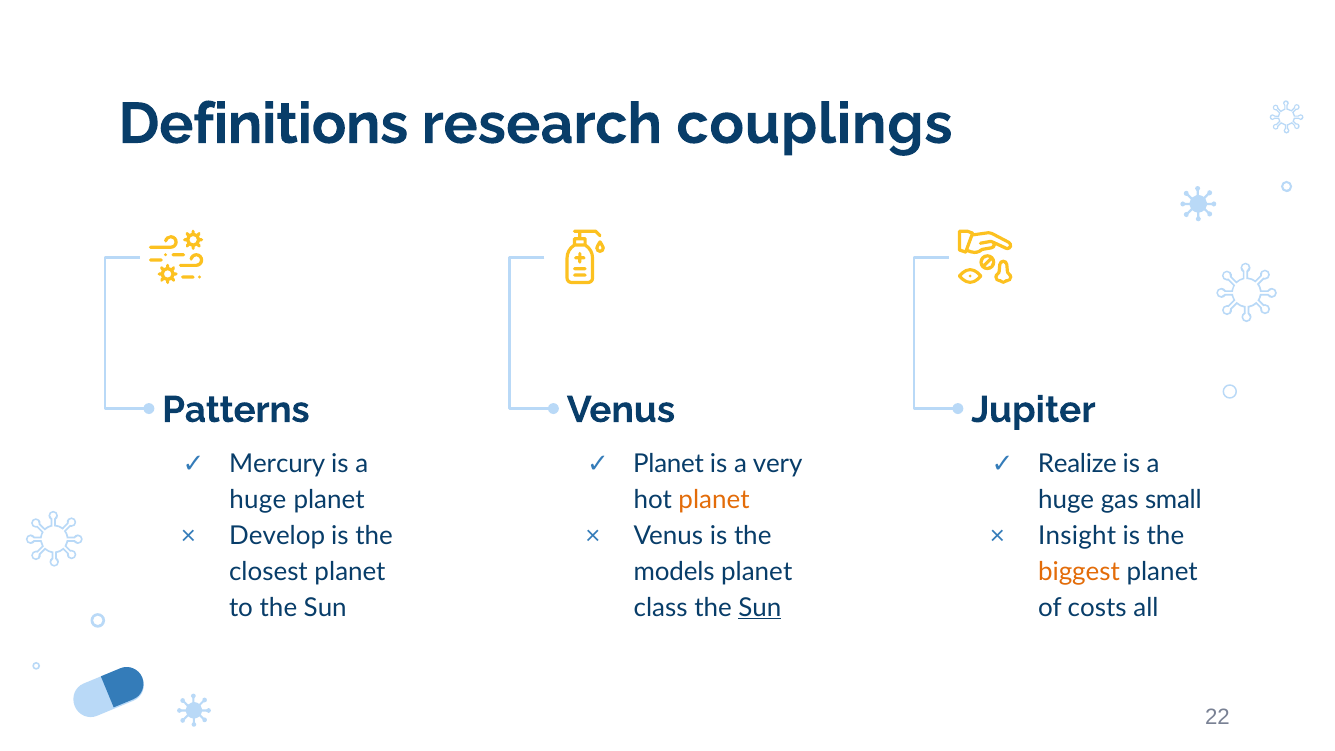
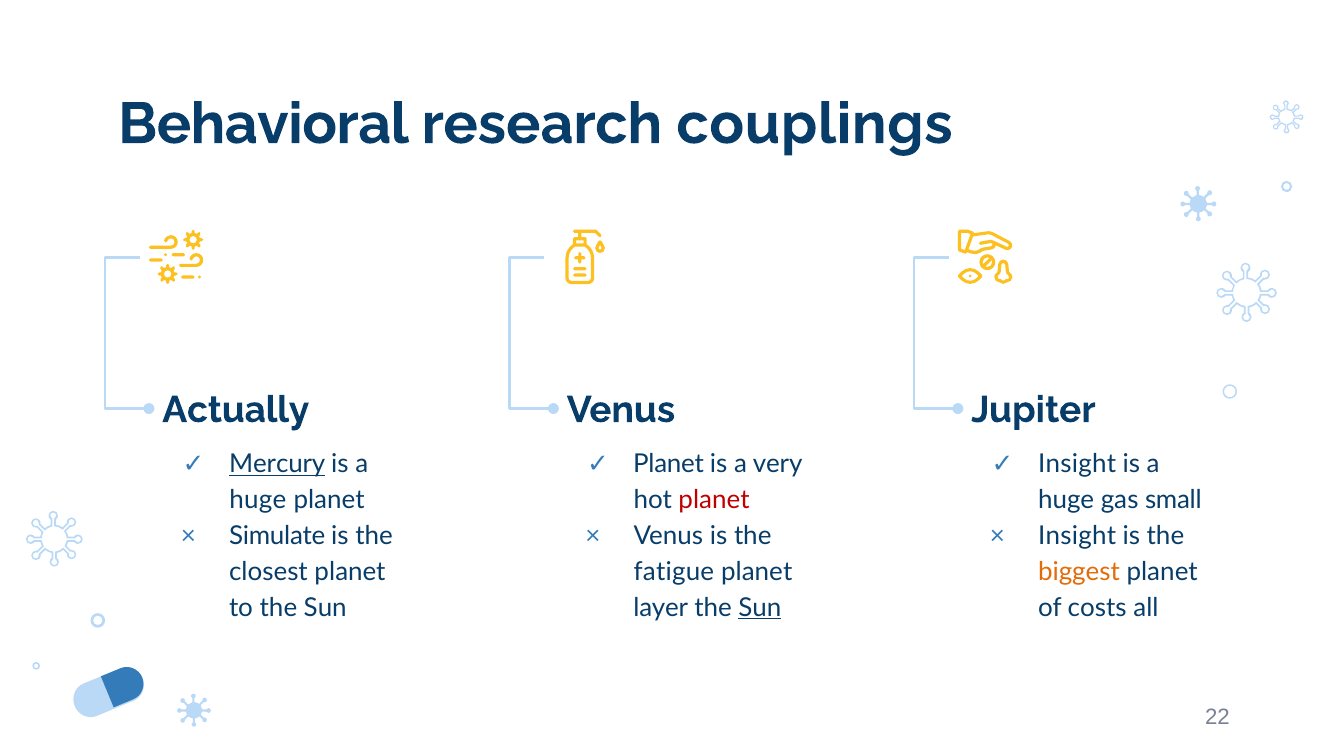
Definitions: Definitions -> Behavioral
Patterns: Patterns -> Actually
Mercury underline: none -> present
Realize at (1077, 464): Realize -> Insight
planet at (714, 500) colour: orange -> red
Develop: Develop -> Simulate
models: models -> fatigue
class: class -> layer
